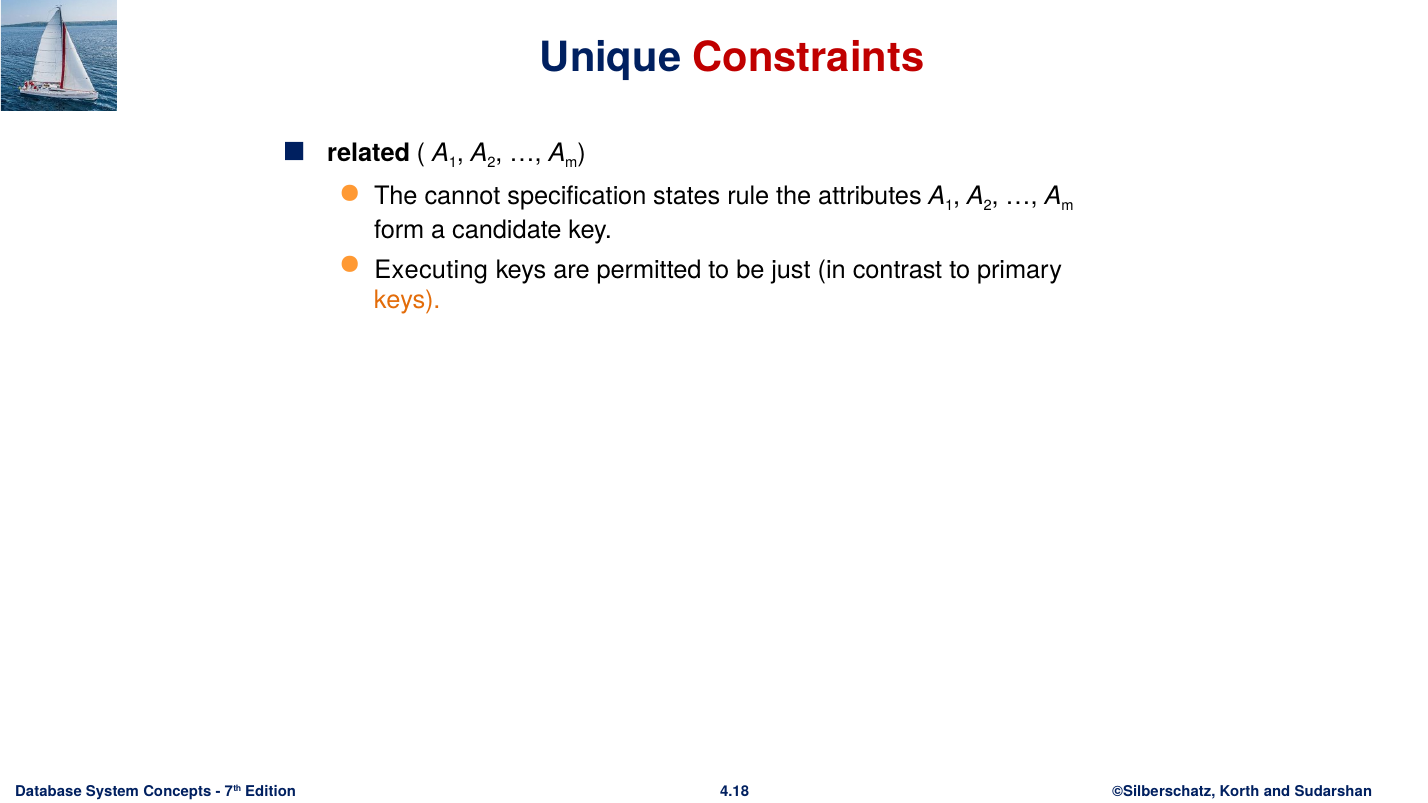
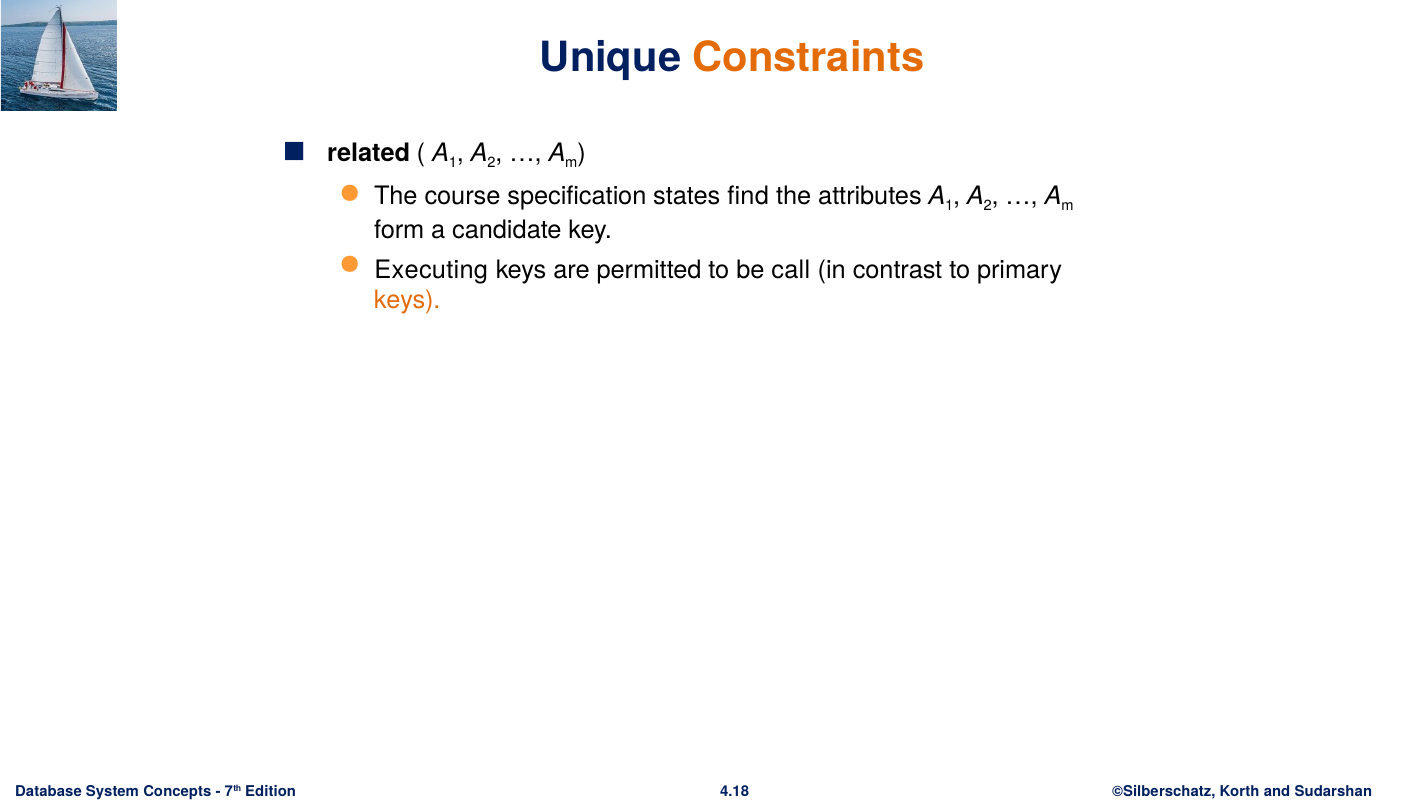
Constraints colour: red -> orange
cannot: cannot -> course
rule: rule -> find
just: just -> call
